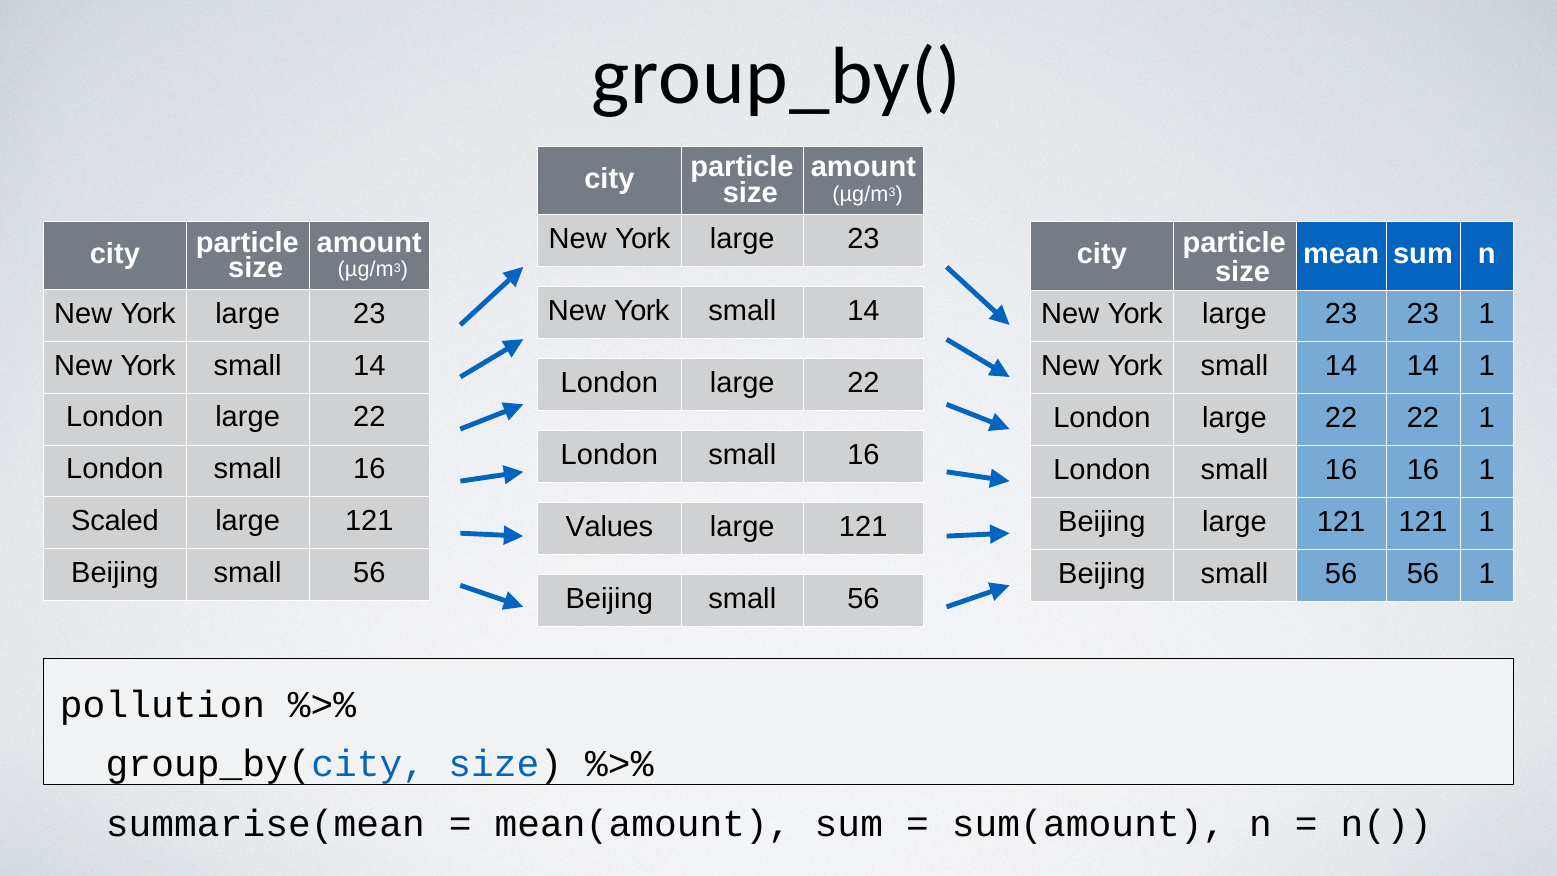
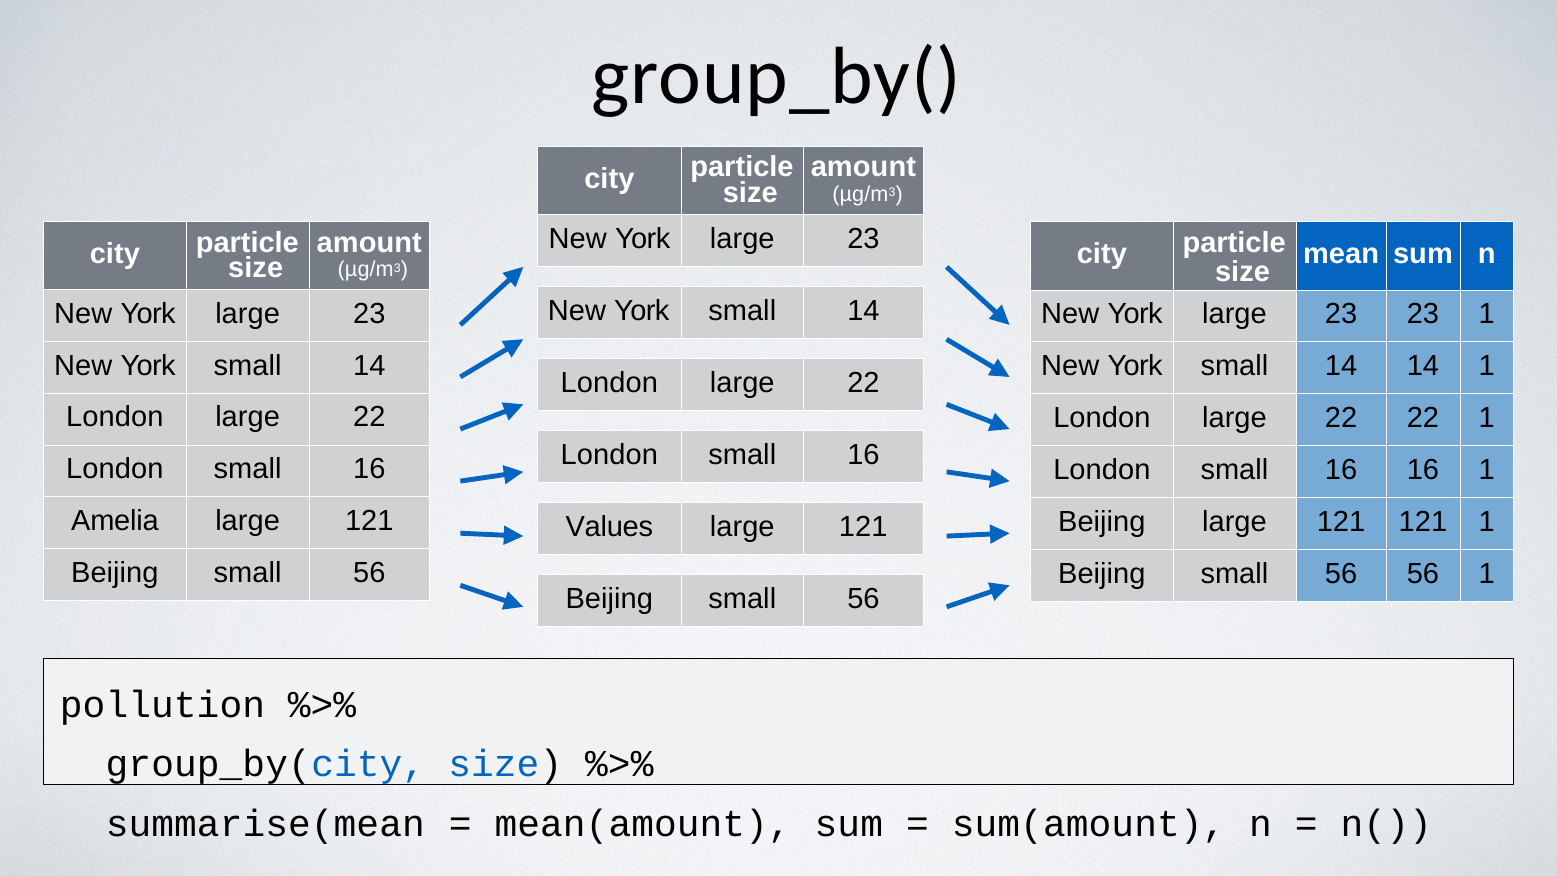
Scaled: Scaled -> Amelia
